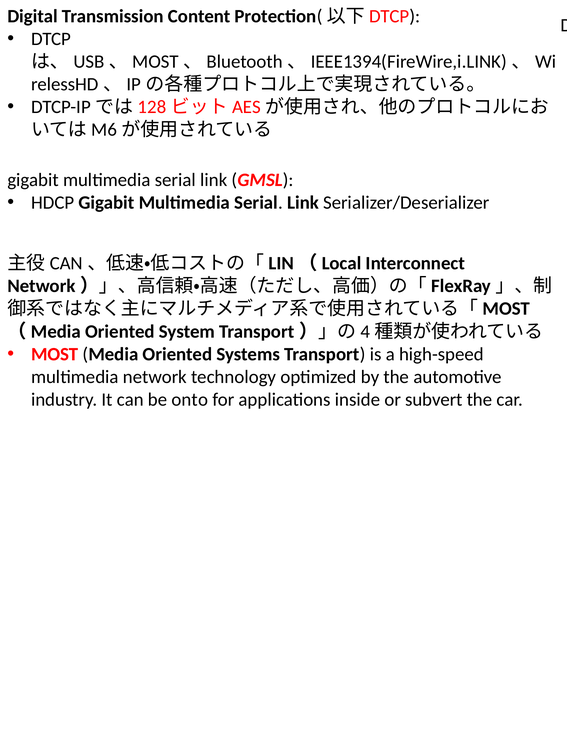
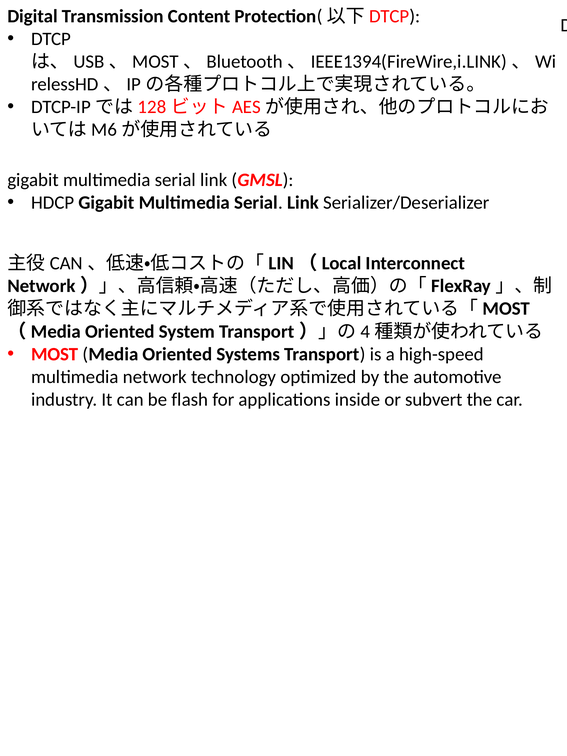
onto: onto -> flash
